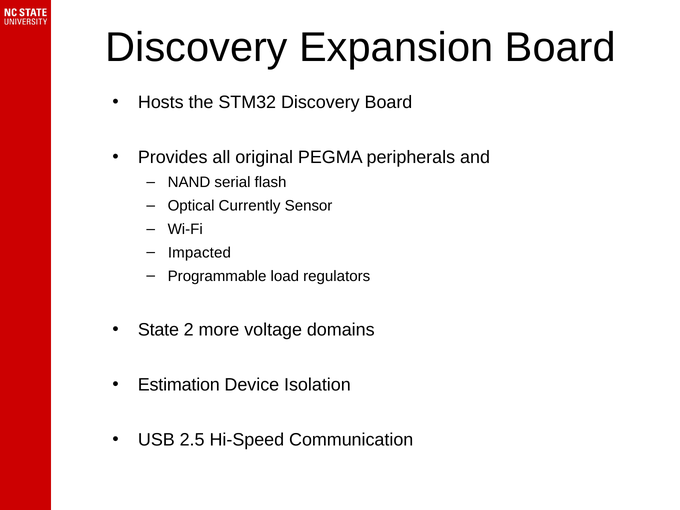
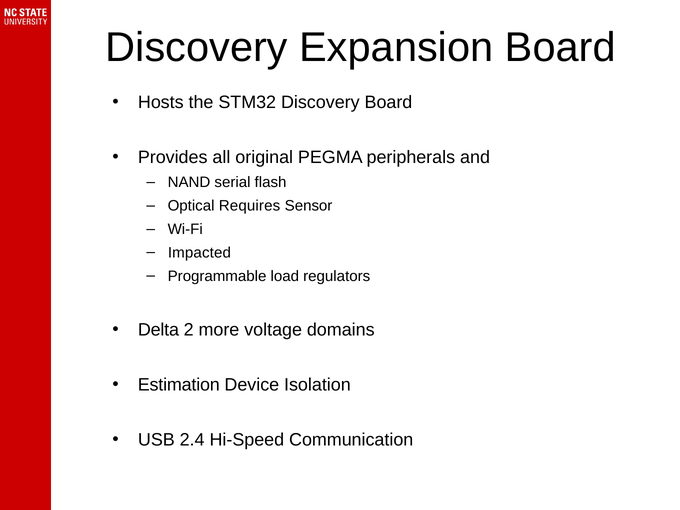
Currently: Currently -> Requires
State: State -> Delta
2.5: 2.5 -> 2.4
